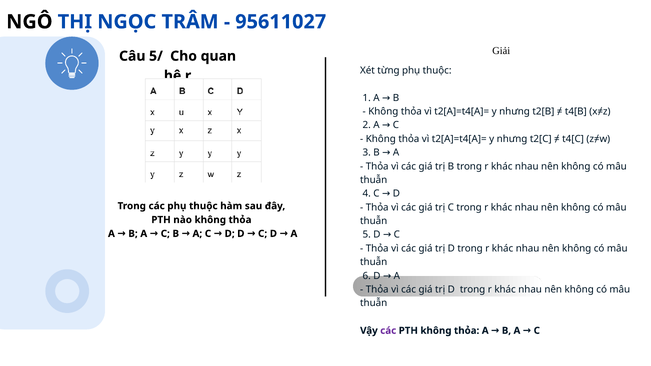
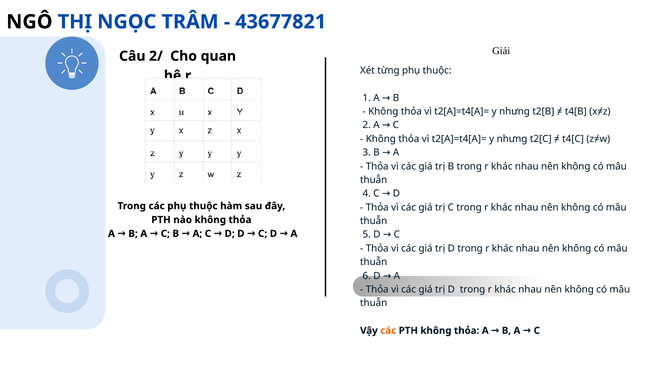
95611027: 95611027 -> 43677821
5/: 5/ -> 2/
các at (388, 331) colour: purple -> orange
